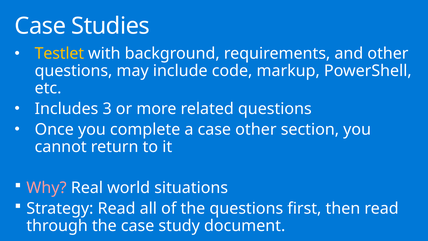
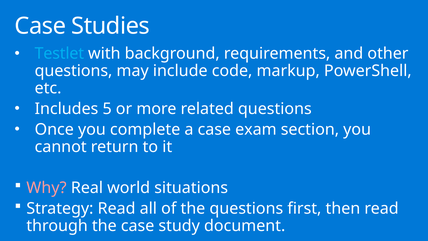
Testlet colour: yellow -> light blue
3: 3 -> 5
case other: other -> exam
